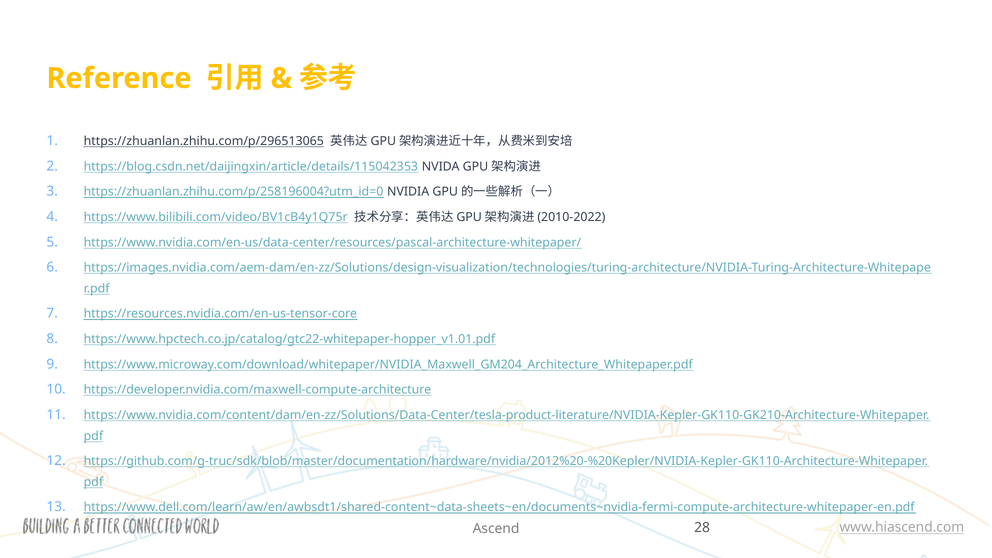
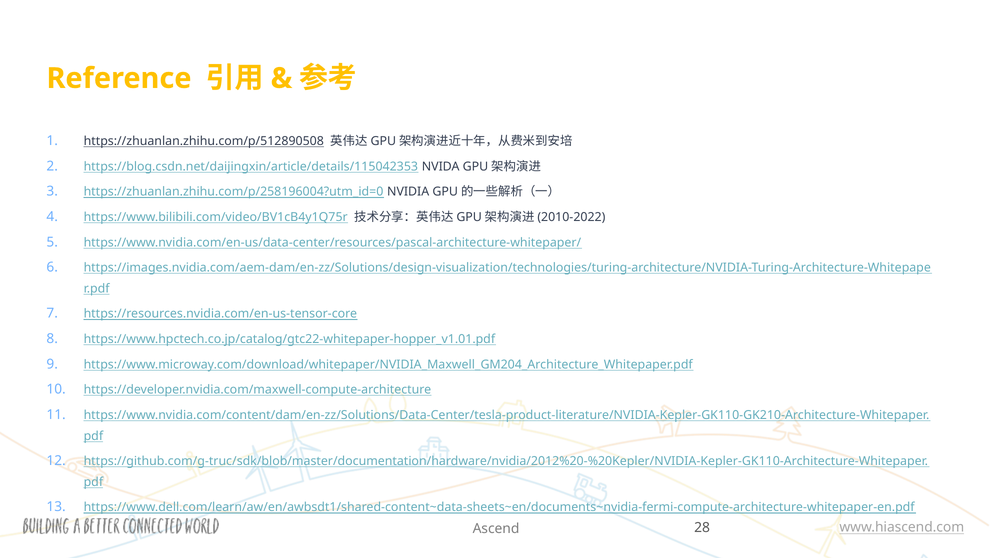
https://zhuanlan.zhihu.com/p/296513065: https://zhuanlan.zhihu.com/p/296513065 -> https://zhuanlan.zhihu.com/p/512890508
